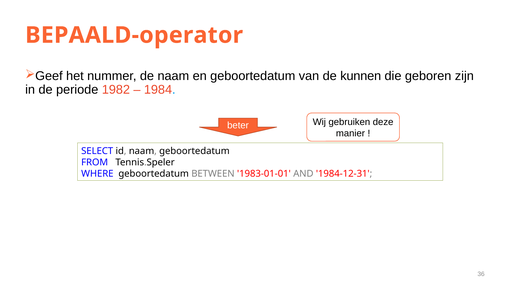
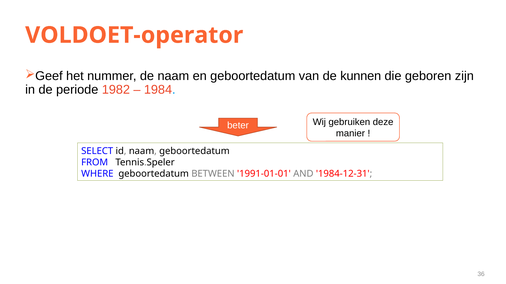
BEPAALD-operator: BEPAALD-operator -> VOLDOET-operator
1983-01-01: 1983-01-01 -> 1991-01-01
